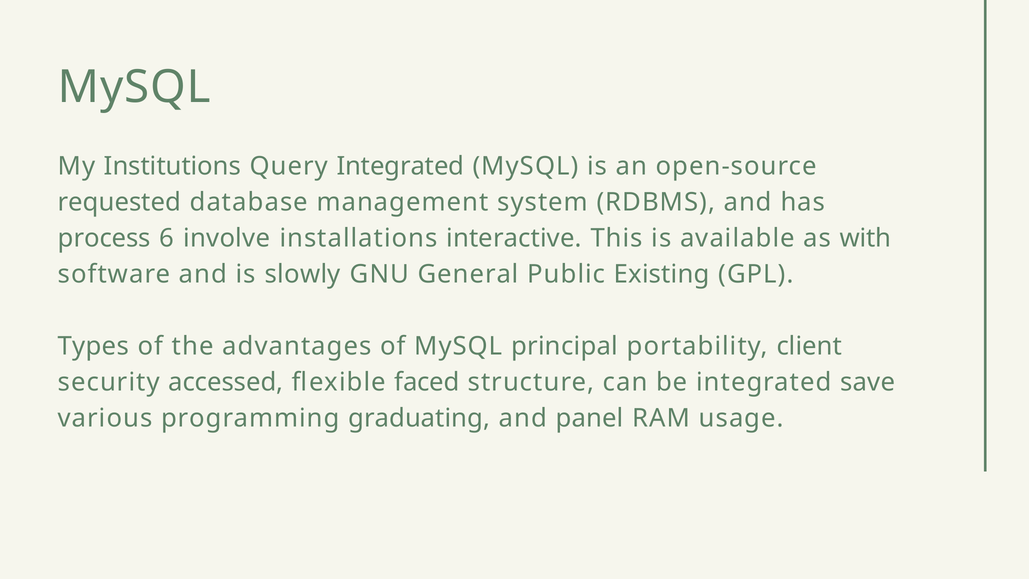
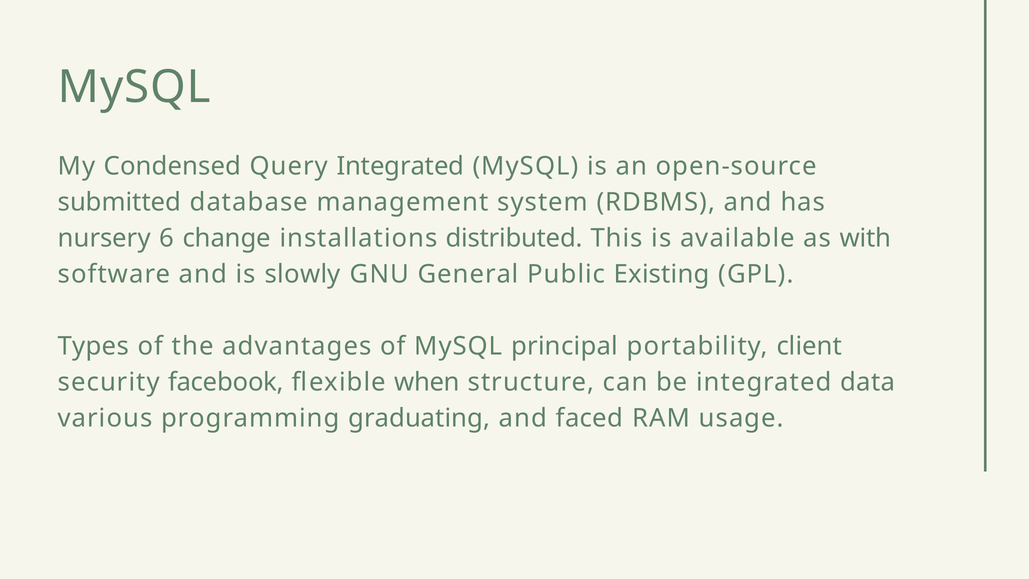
Institutions: Institutions -> Condensed
requested: requested -> submitted
process: process -> nursery
involve: involve -> change
interactive: interactive -> distributed
accessed: accessed -> facebook
faced: faced -> when
save: save -> data
panel: panel -> faced
